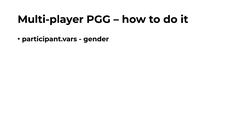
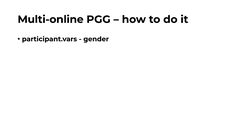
Multi-player: Multi-player -> Multi-online
